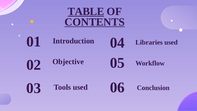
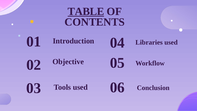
CONTENTS underline: present -> none
